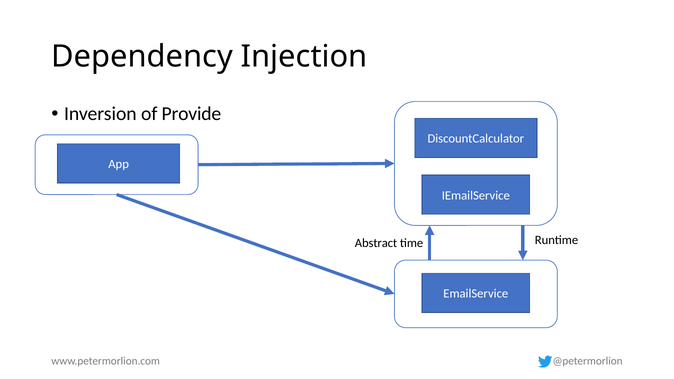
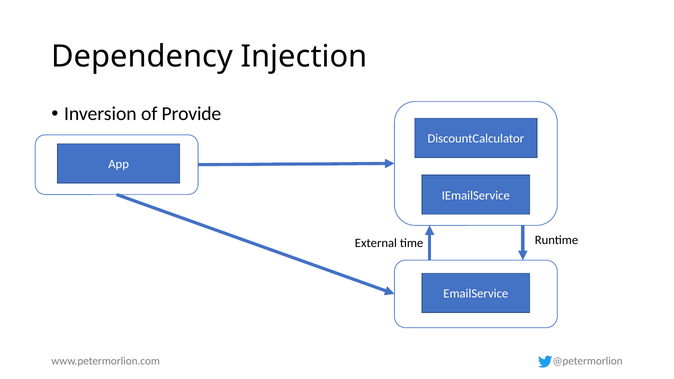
Abstract: Abstract -> External
